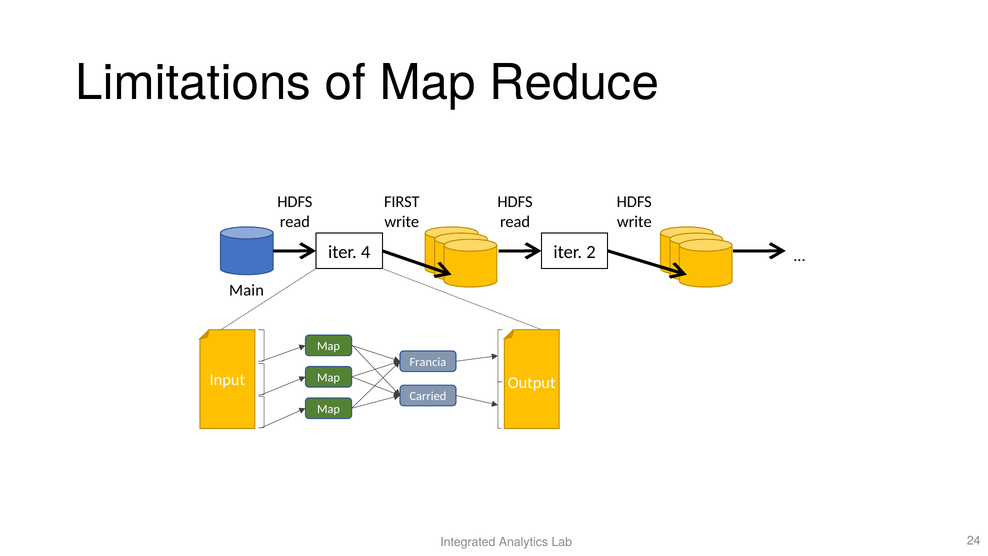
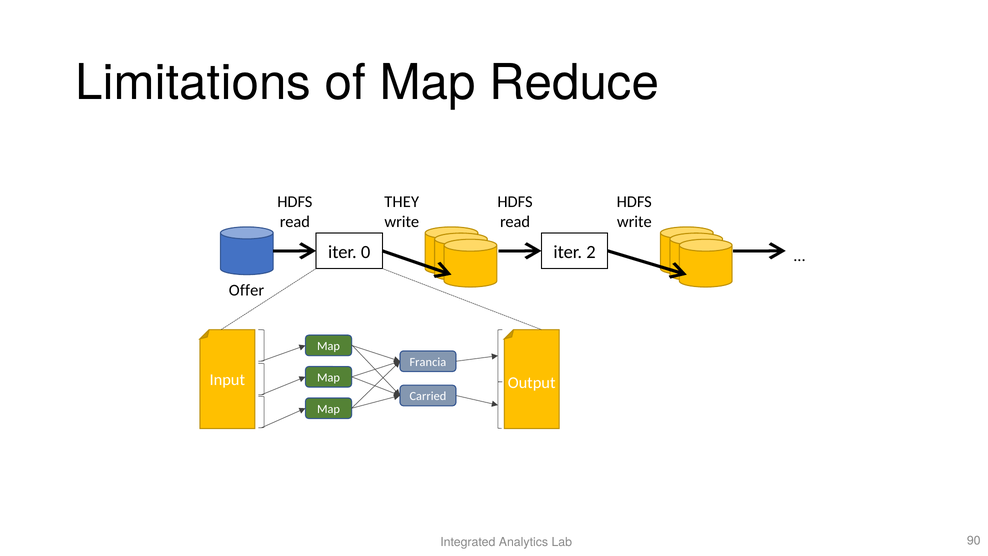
FIRST: FIRST -> THEY
4: 4 -> 0
Main: Main -> Offer
24: 24 -> 90
